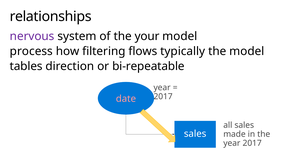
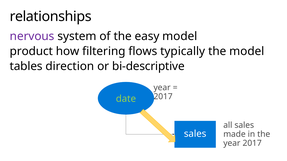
your: your -> easy
process: process -> product
bi-repeatable: bi-repeatable -> bi-descriptive
date colour: pink -> light green
